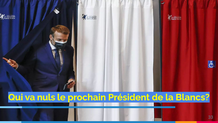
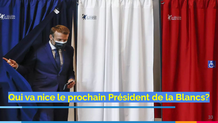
nuls: nuls -> nice
